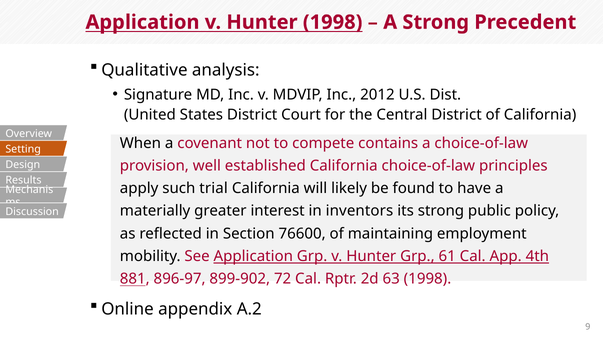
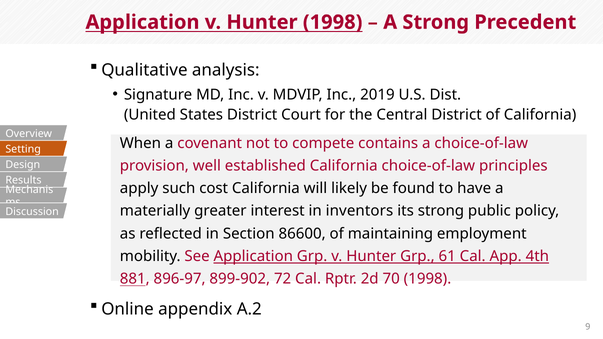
2012: 2012 -> 2019
trial: trial -> cost
76600: 76600 -> 86600
63: 63 -> 70
